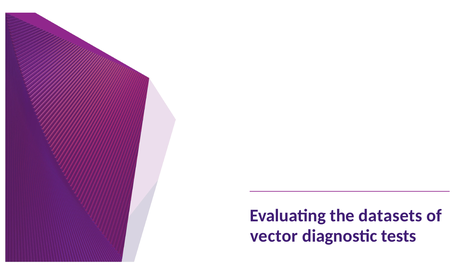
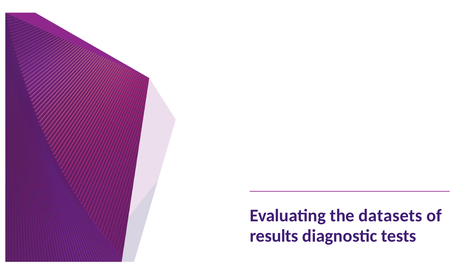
vector: vector -> results
